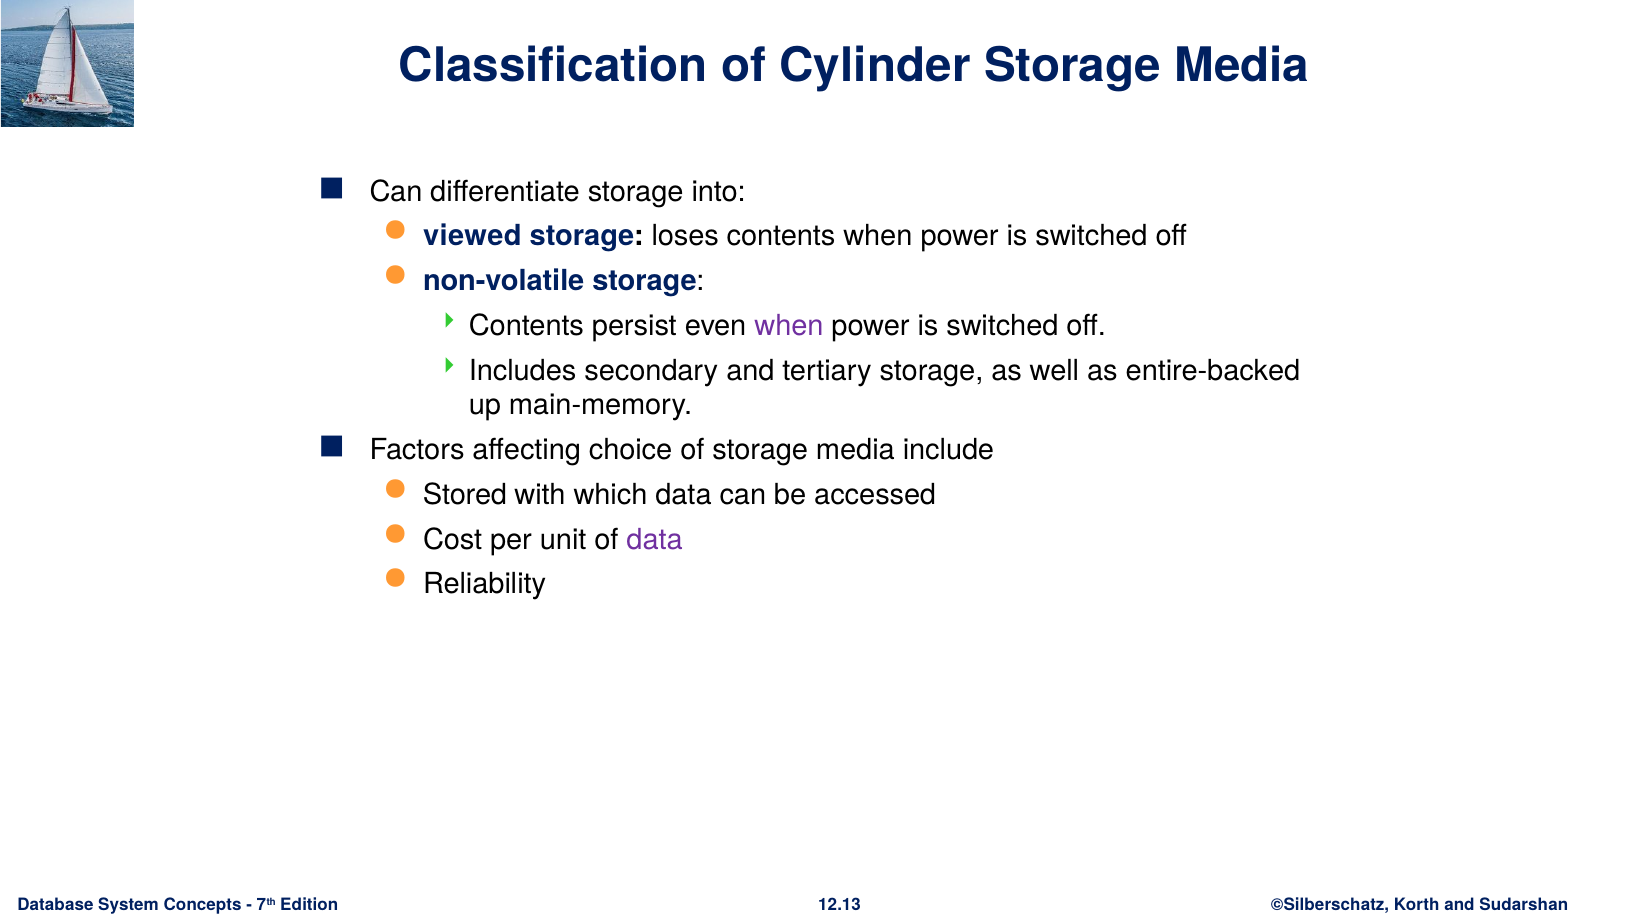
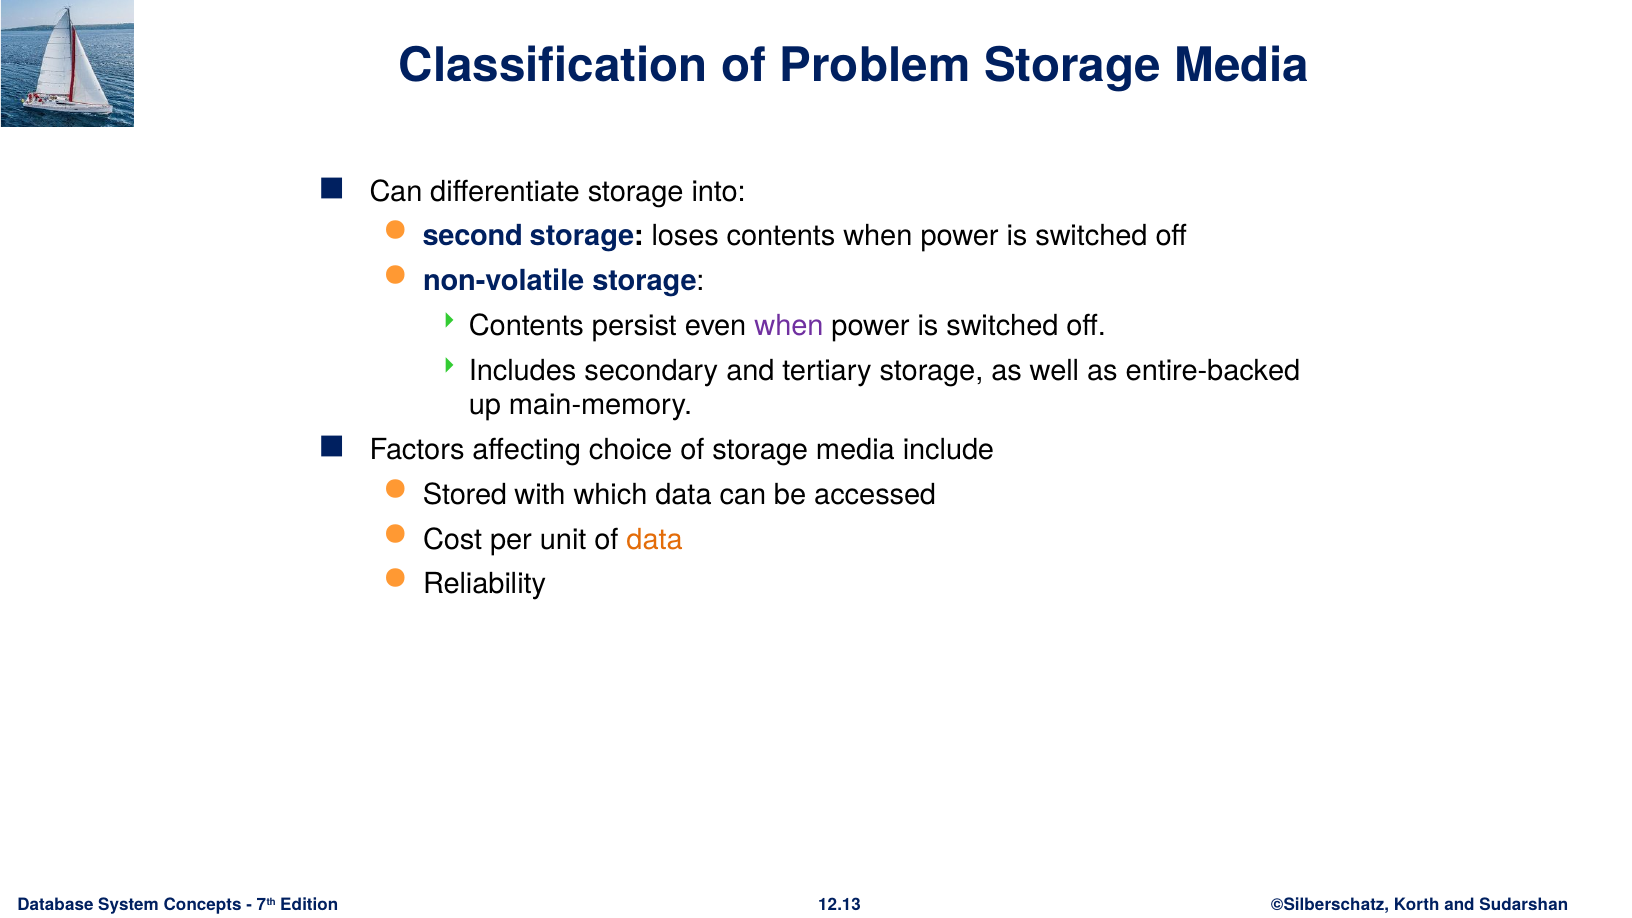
Cylinder: Cylinder -> Problem
viewed: viewed -> second
data at (655, 540) colour: purple -> orange
